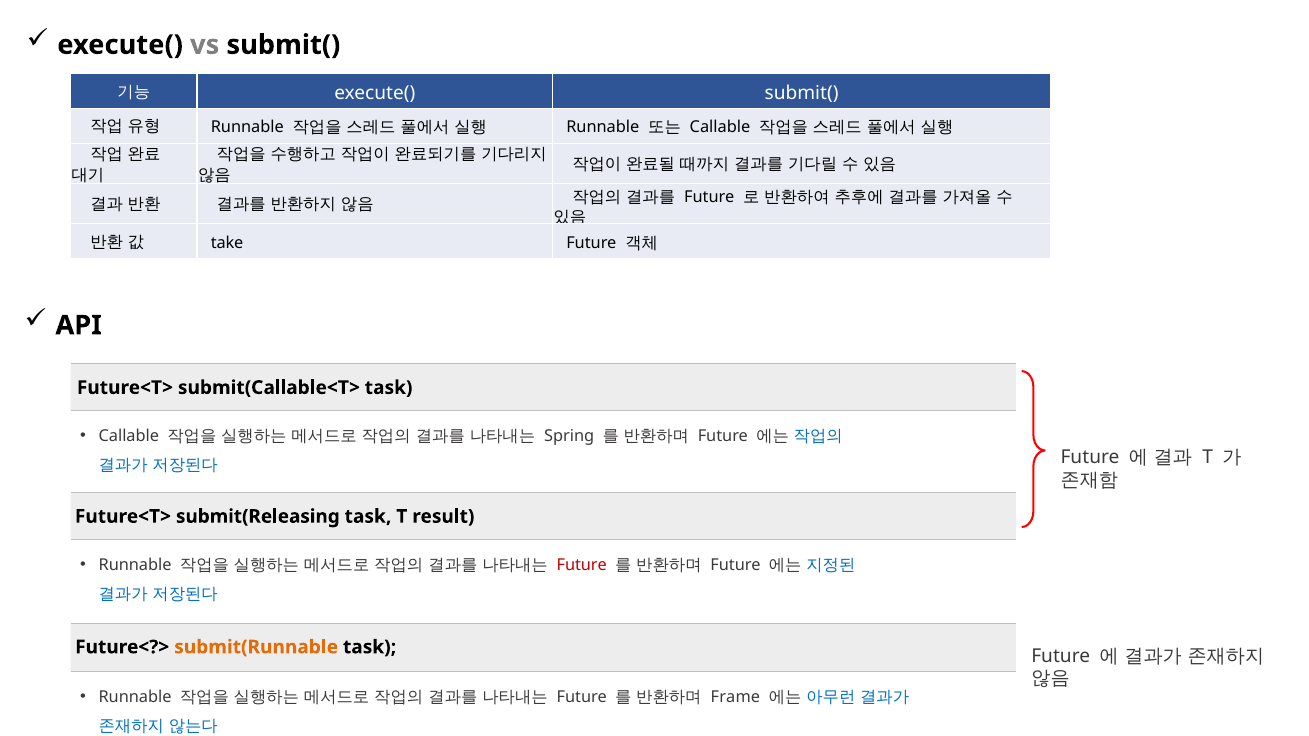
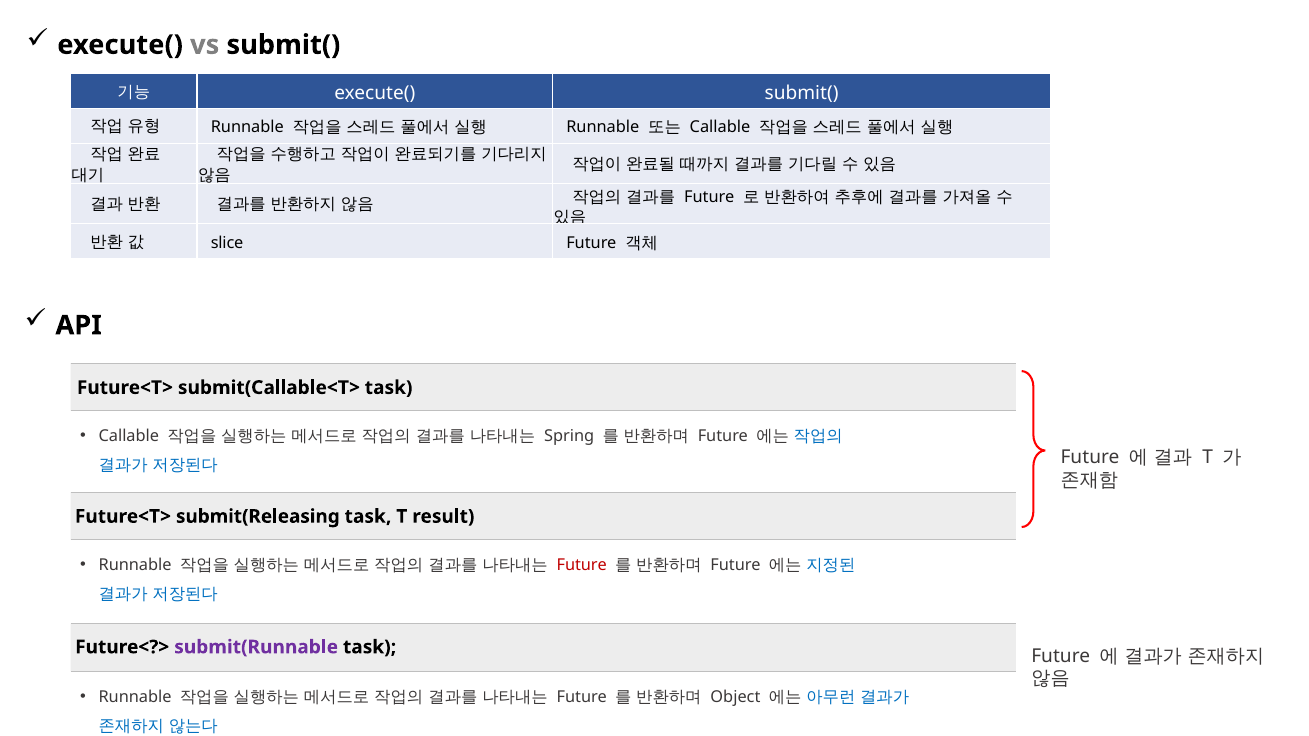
take: take -> slice
submit(Runnable colour: orange -> purple
Frame: Frame -> Object
